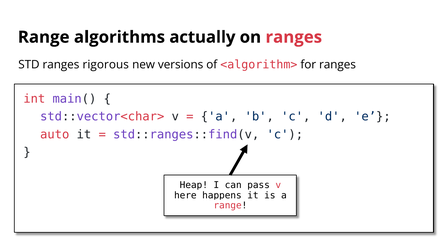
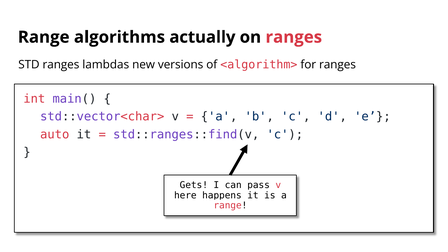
rigorous: rigorous -> lambdas
Heap: Heap -> Gets
